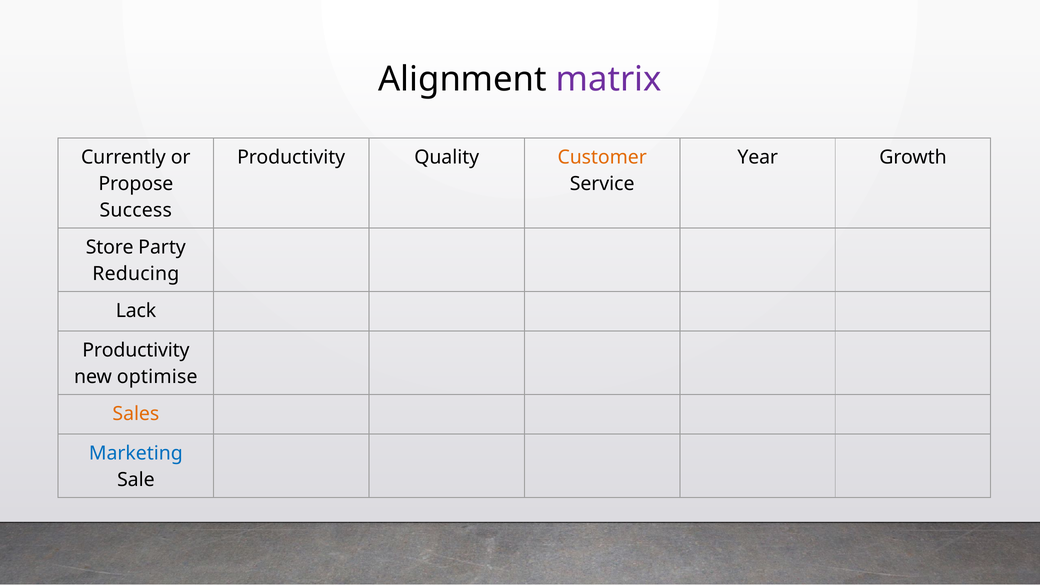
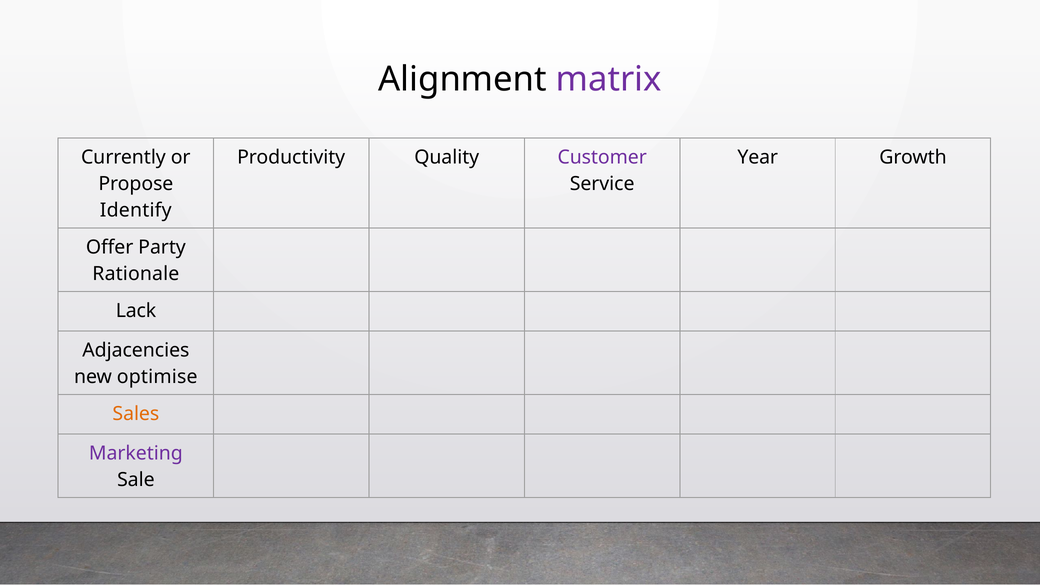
Customer colour: orange -> purple
Success: Success -> Identify
Store: Store -> Offer
Reducing: Reducing -> Rationale
Productivity at (136, 351): Productivity -> Adjacencies
Marketing colour: blue -> purple
